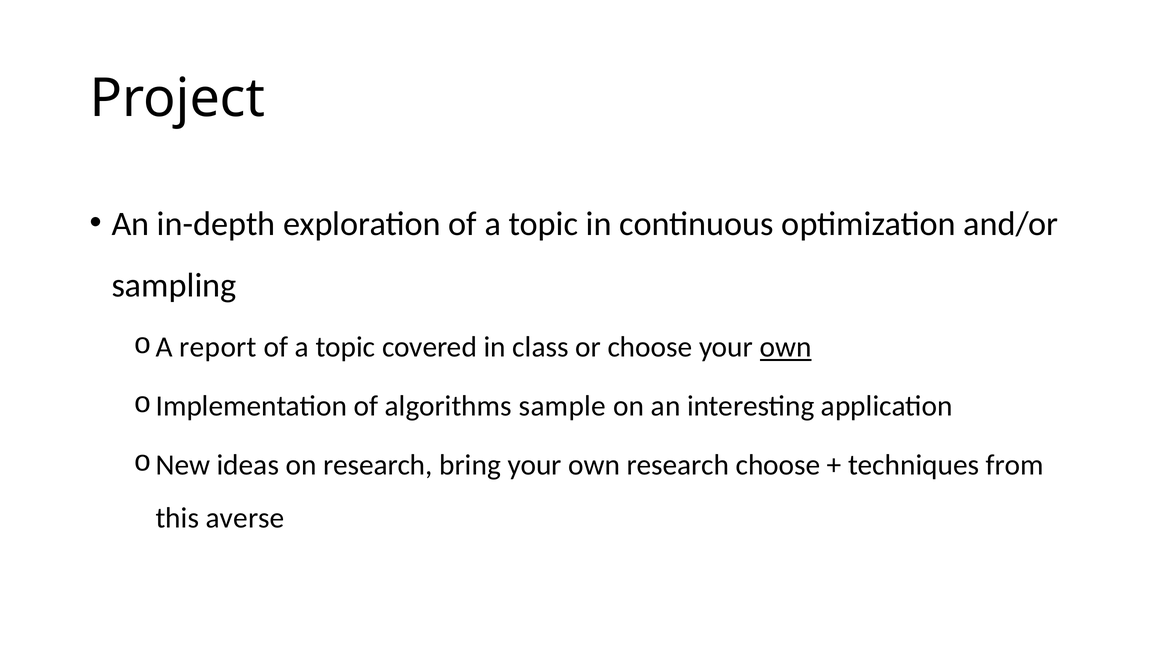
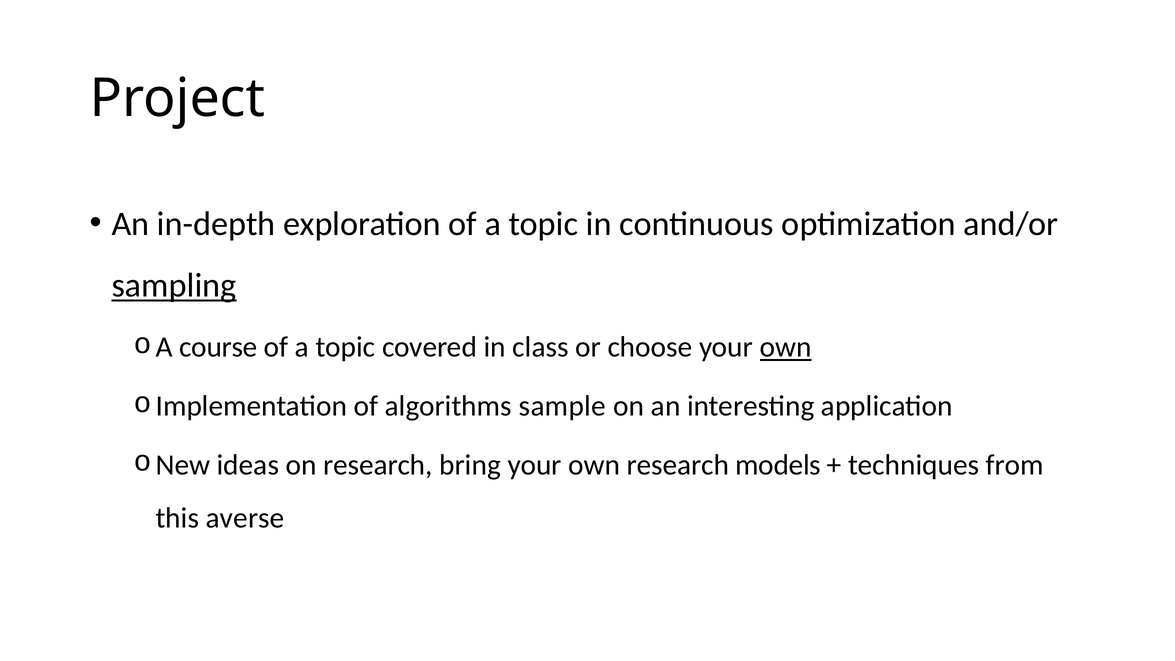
sampling underline: none -> present
report: report -> course
research choose: choose -> models
